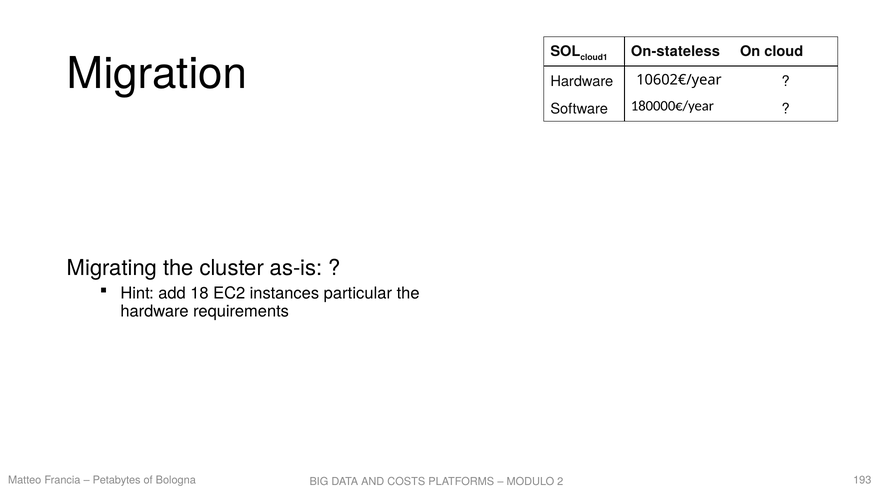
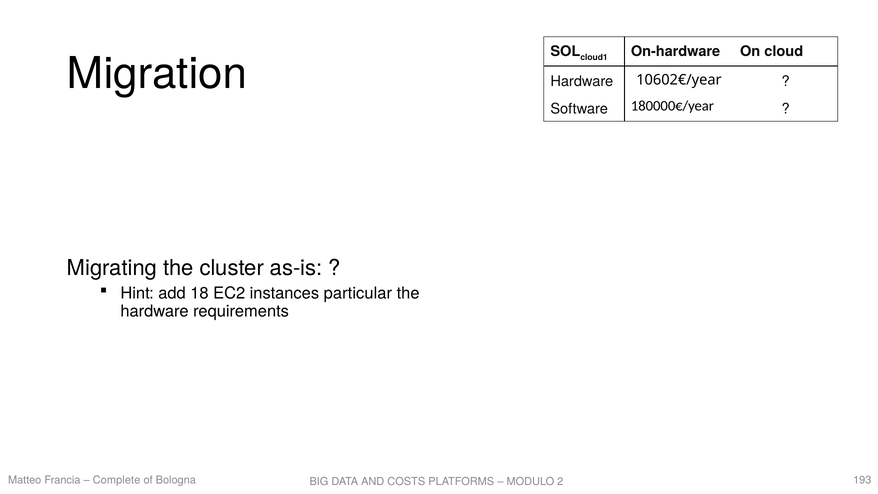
On-stateless: On-stateless -> On-hardware
Petabytes: Petabytes -> Complete
